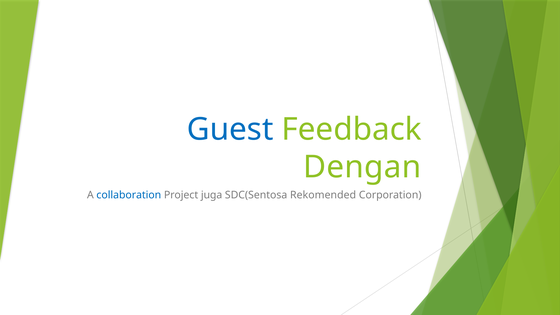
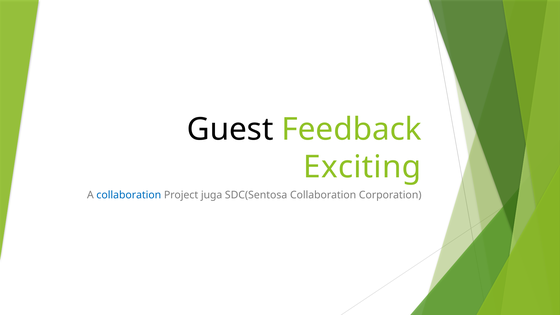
Guest colour: blue -> black
Dengan: Dengan -> Exciting
SDC(Sentosa Rekomended: Rekomended -> Collaboration
